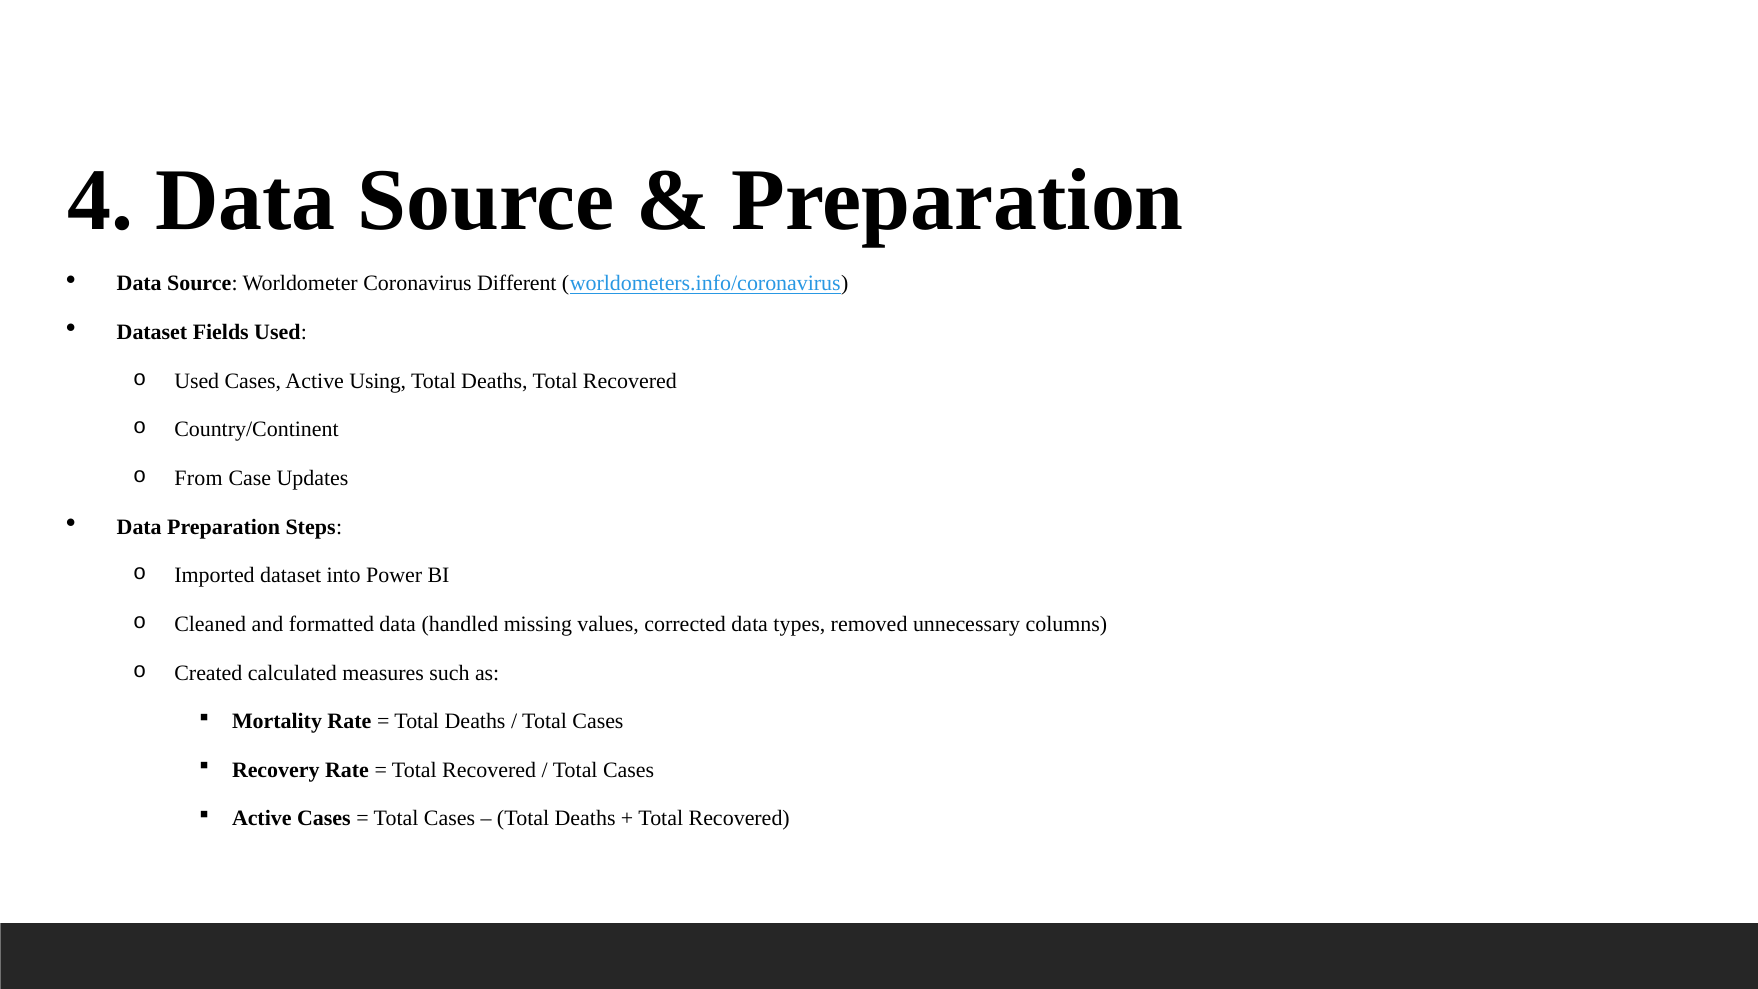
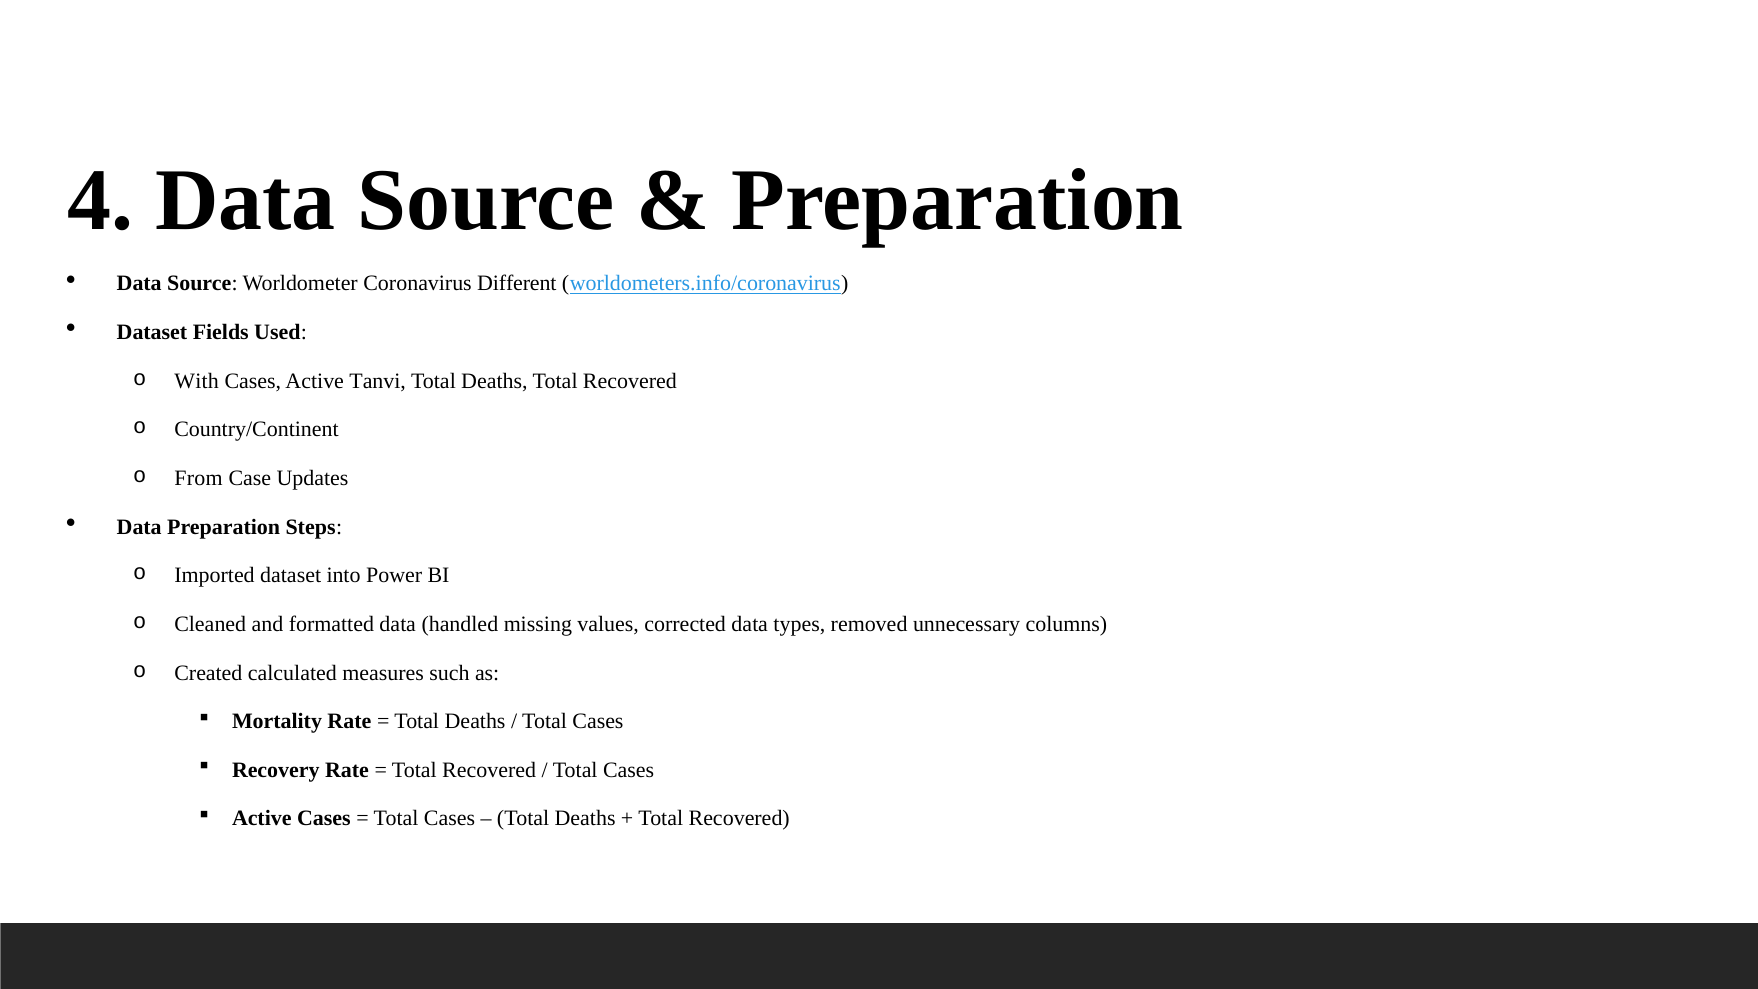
Used at (197, 381): Used -> With
Using: Using -> Tanvi
